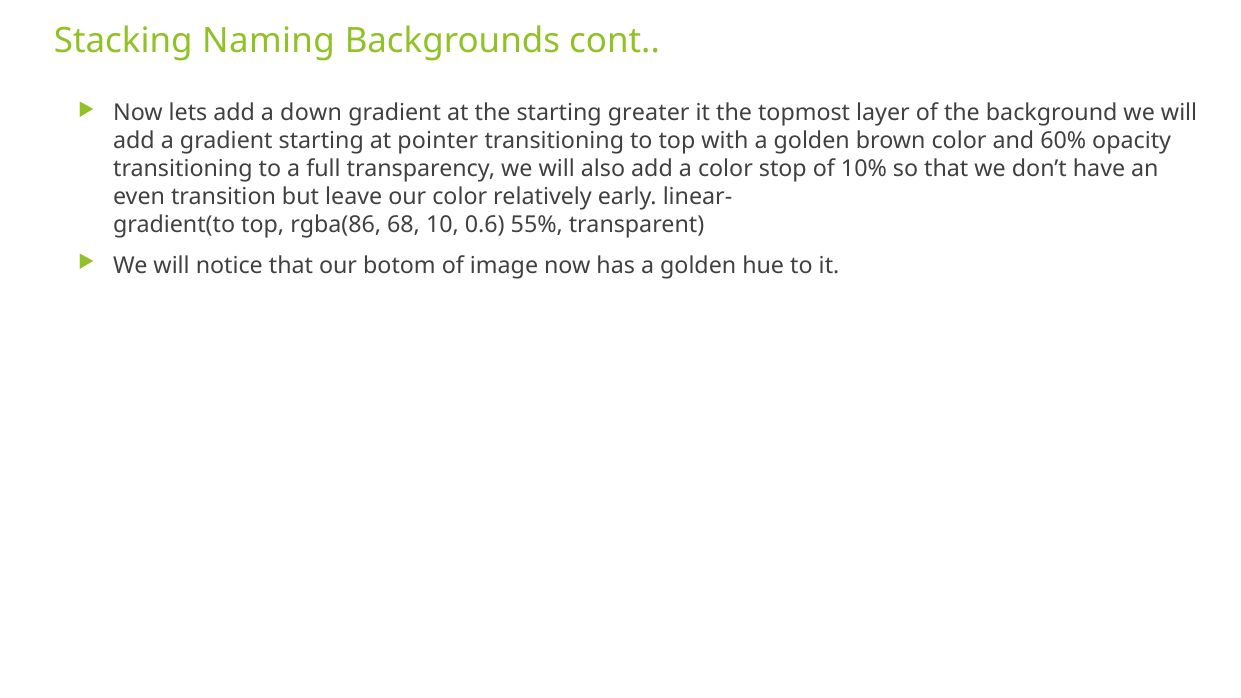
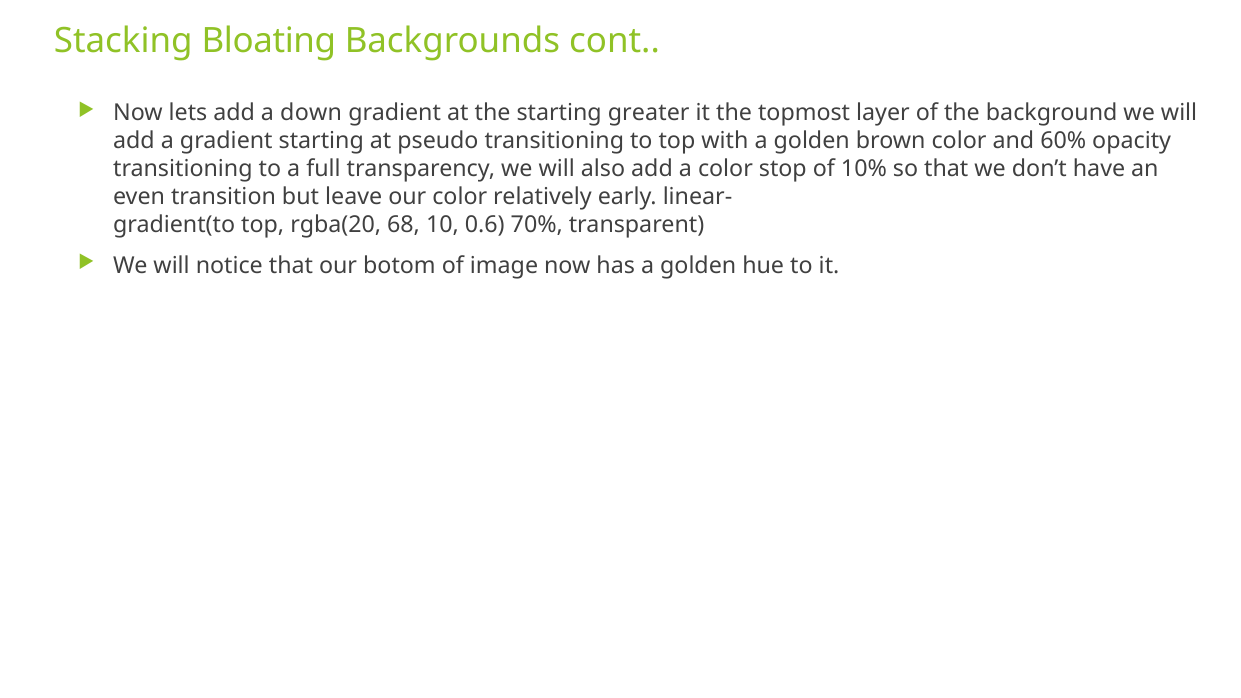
Naming: Naming -> Bloating
pointer: pointer -> pseudo
rgba(86: rgba(86 -> rgba(20
55%: 55% -> 70%
